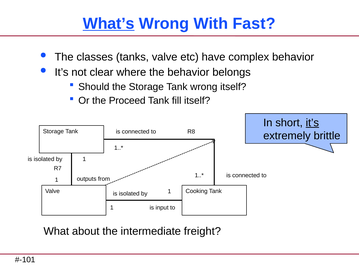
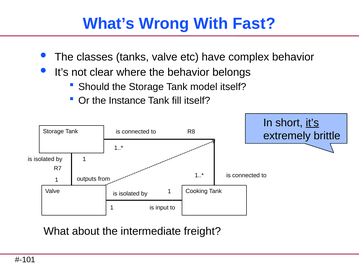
What’s underline: present -> none
Tank wrong: wrong -> model
Proceed: Proceed -> Instance
